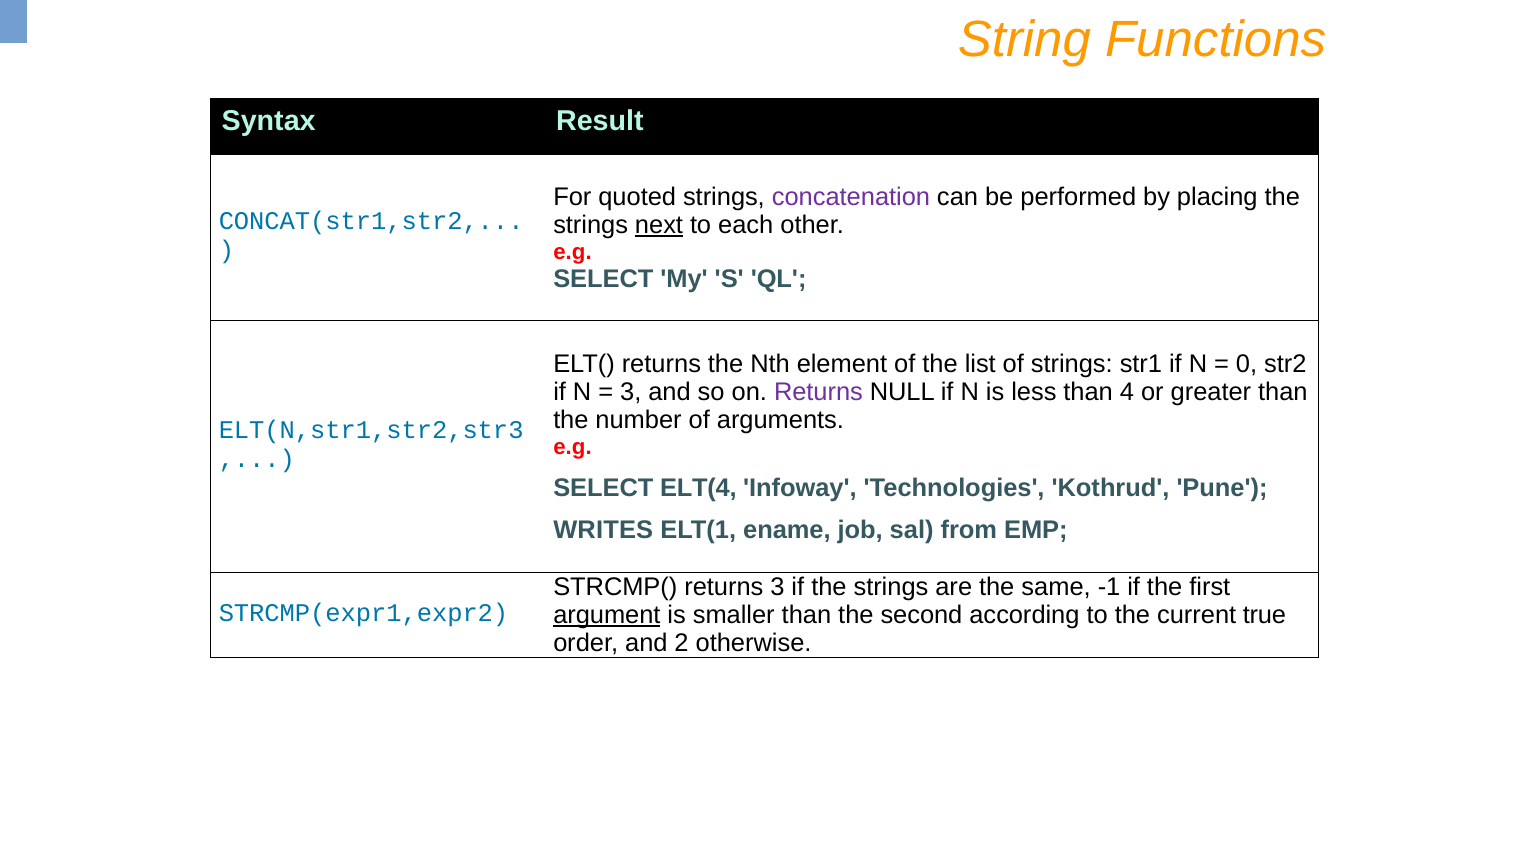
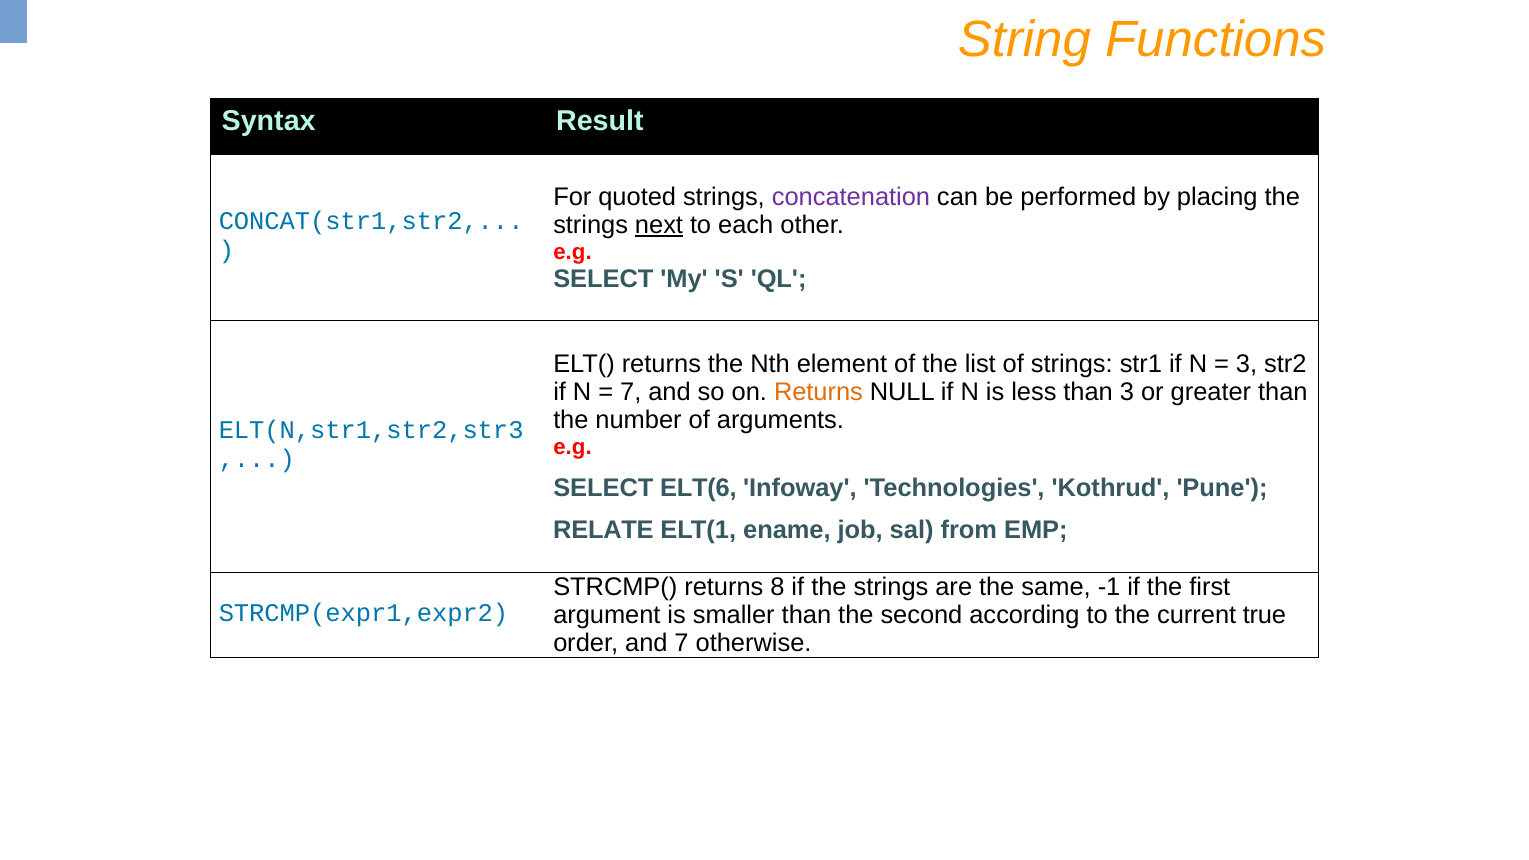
0 at (1247, 364): 0 -> 3
3 at (631, 392): 3 -> 7
Returns at (818, 392) colour: purple -> orange
than 4: 4 -> 3
ELT(4: ELT(4 -> ELT(6
WRITES: WRITES -> RELATE
returns 3: 3 -> 8
argument underline: present -> none
and 2: 2 -> 7
